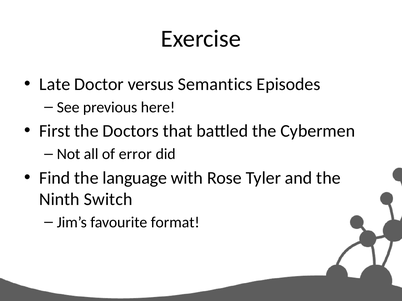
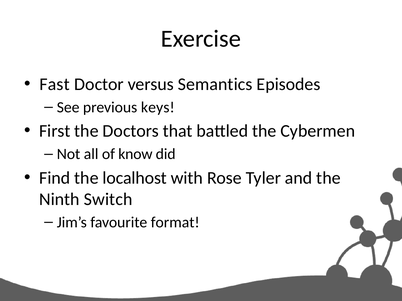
Late: Late -> Fast
here: here -> keys
error: error -> know
language: language -> localhost
